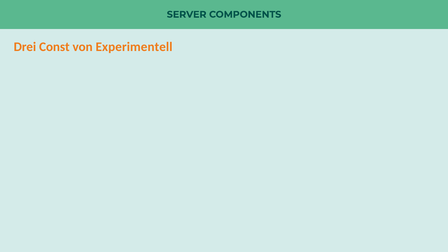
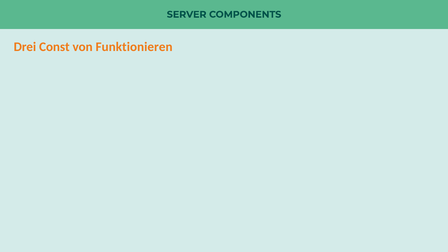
Experimentell: Experimentell -> Funktionieren
